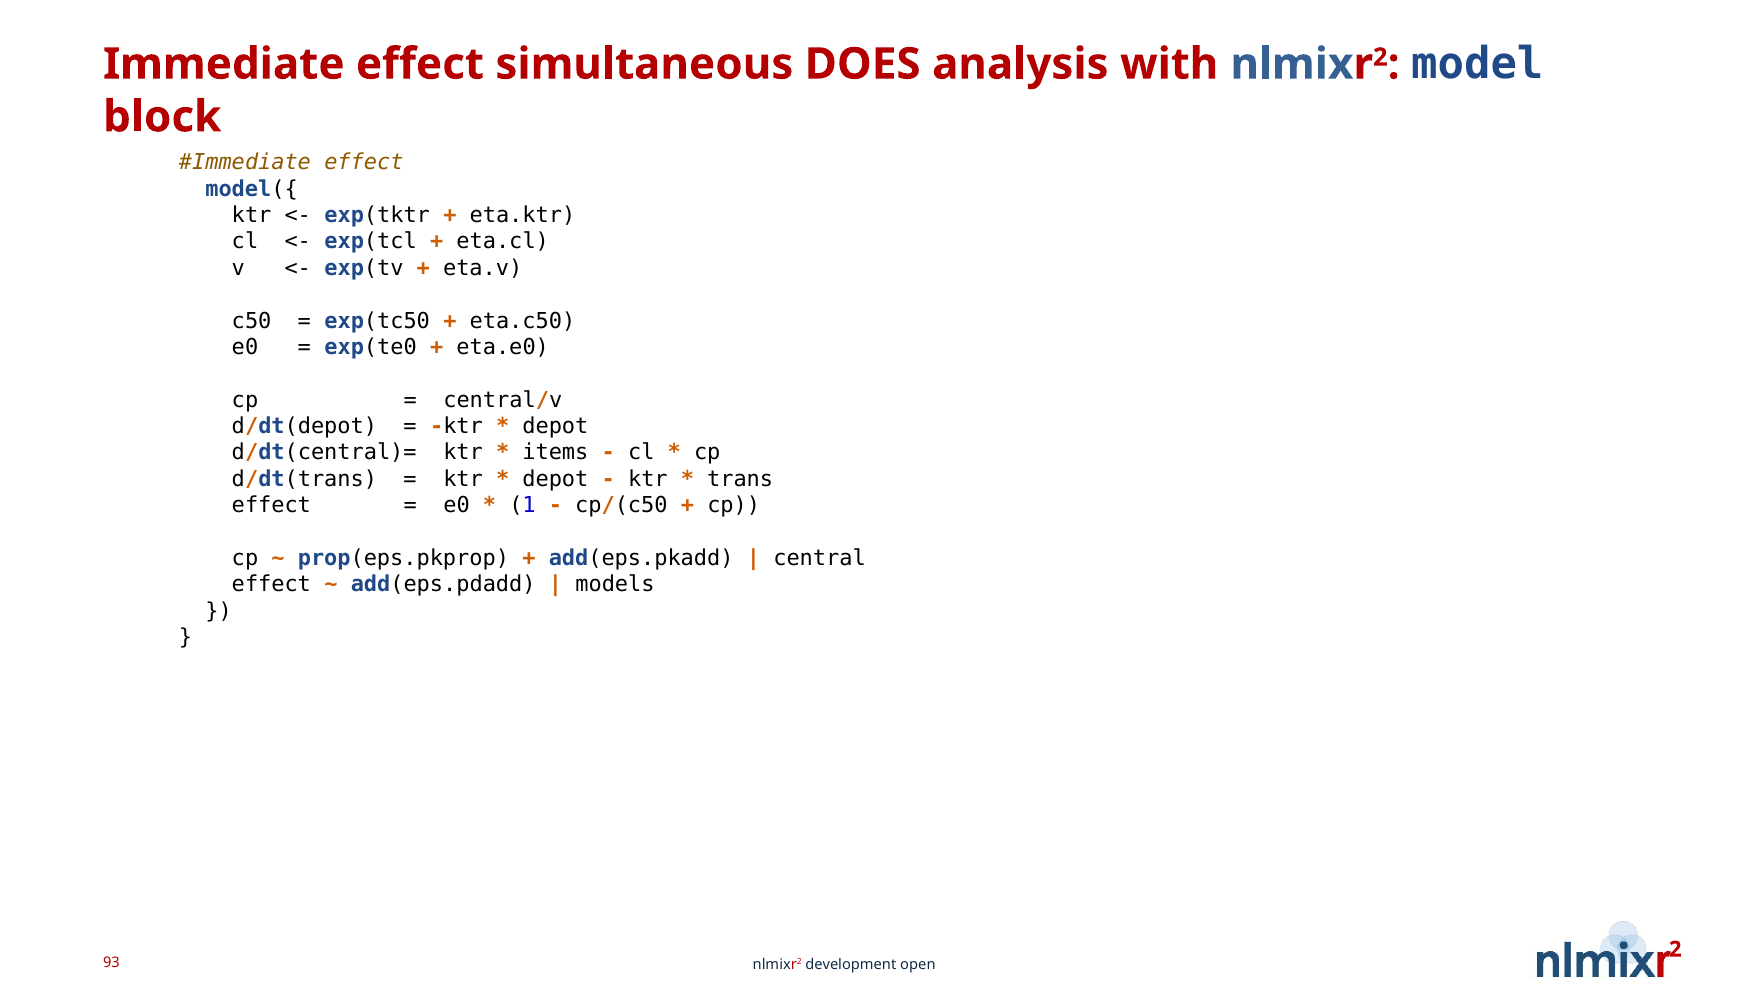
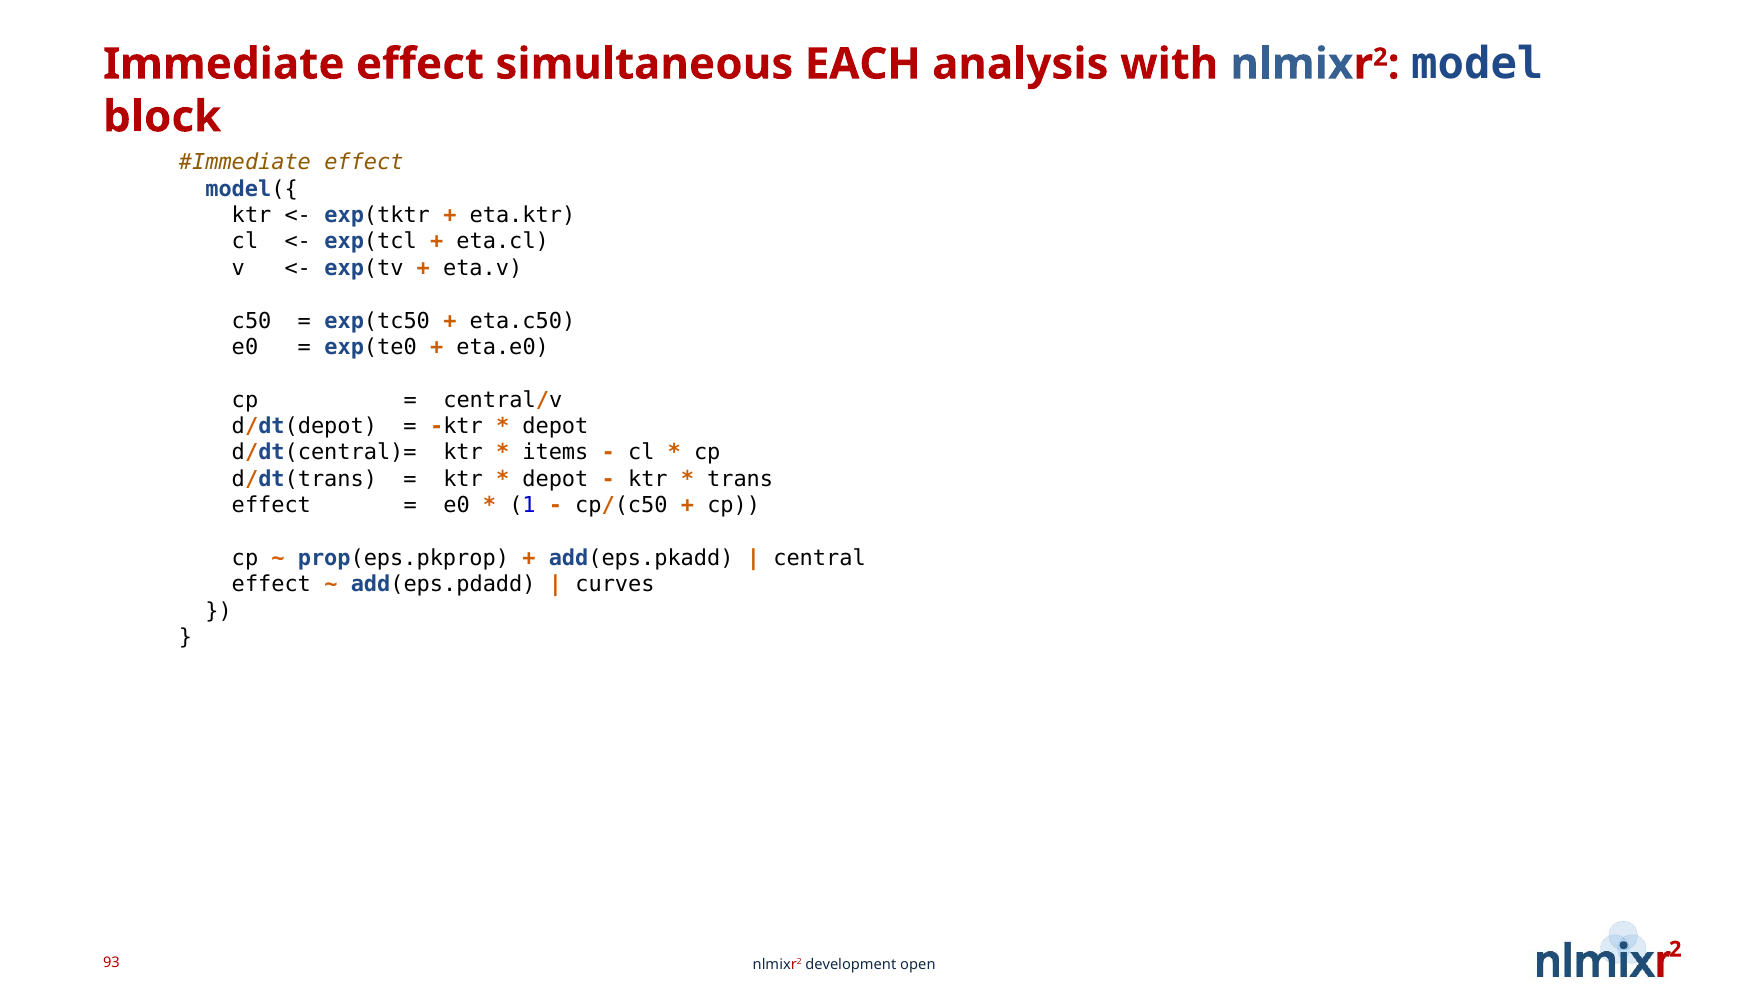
DOES: DOES -> EACH
models: models -> curves
